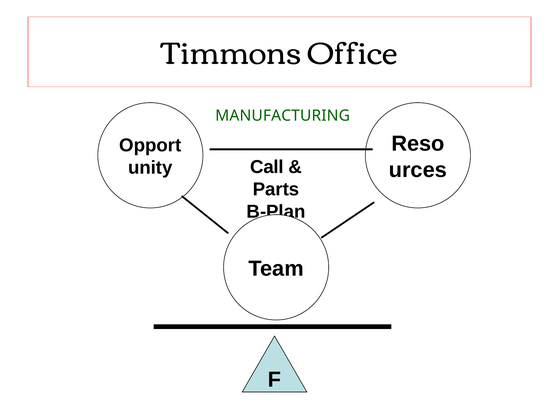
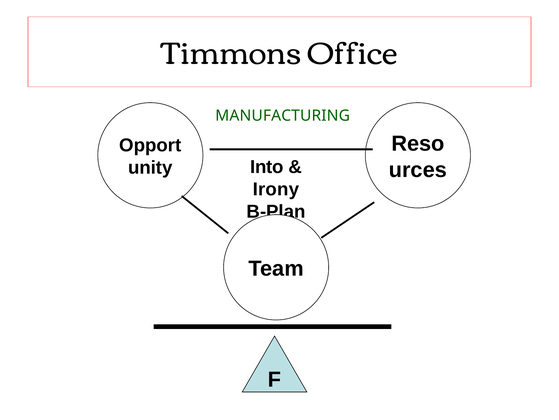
Call: Call -> Into
Parts: Parts -> Irony
